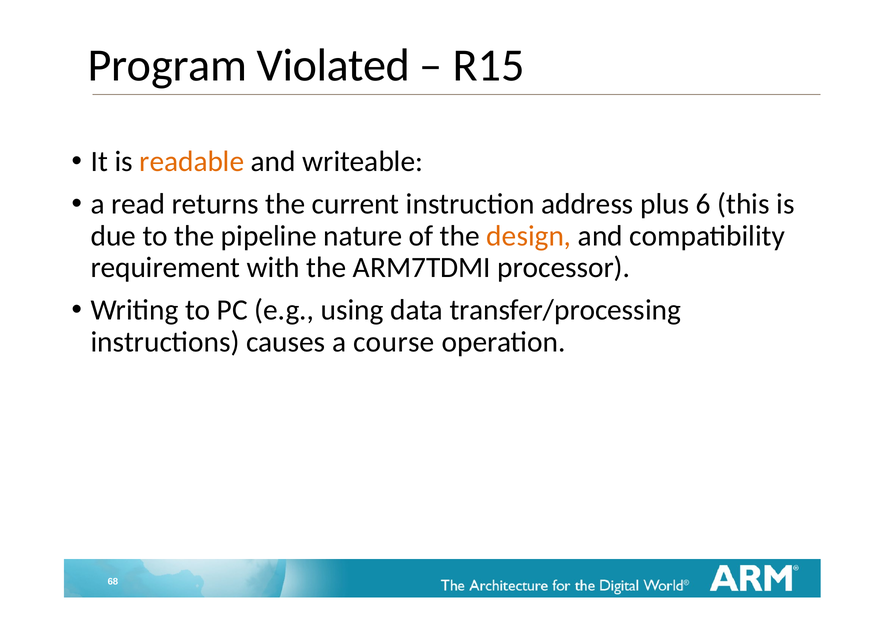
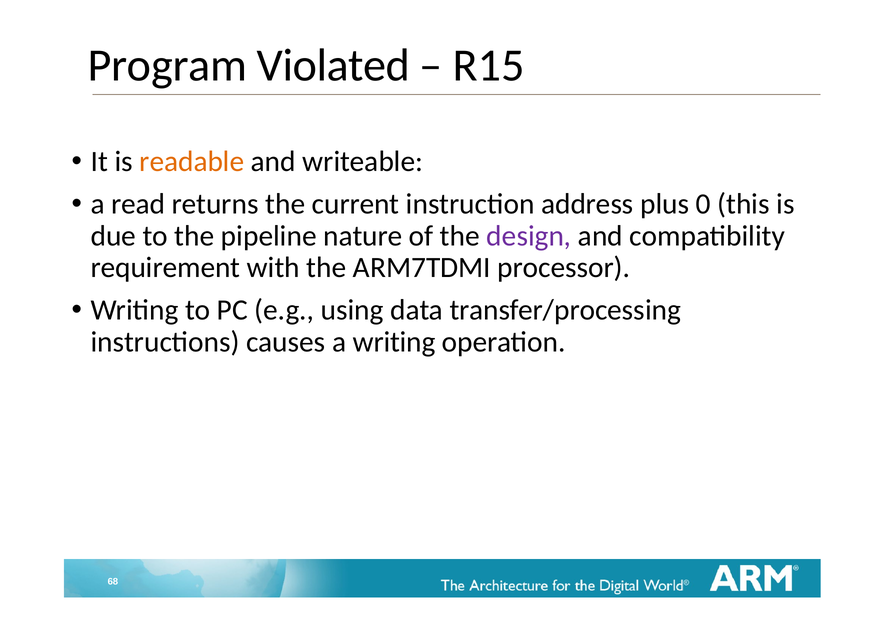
6: 6 -> 0
design colour: orange -> purple
a course: course -> writing
